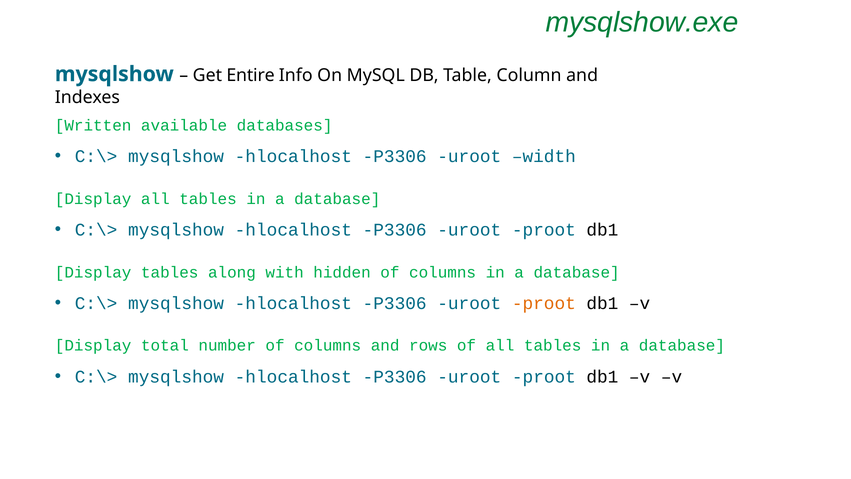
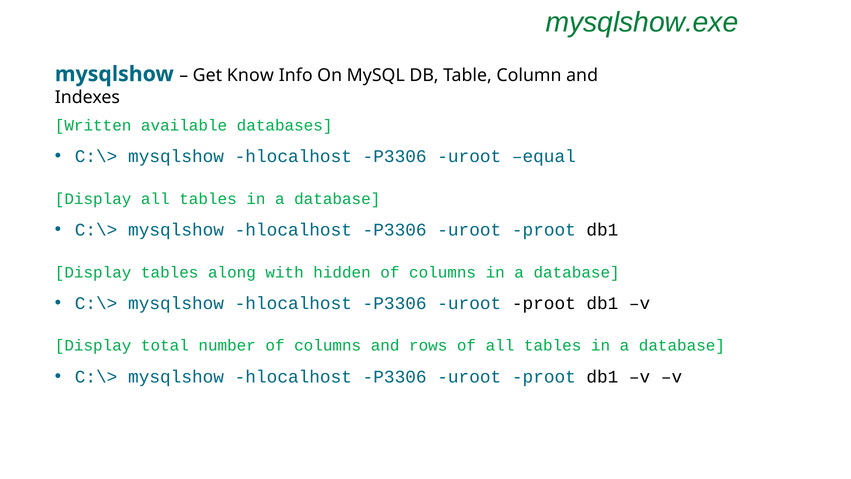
Entire: Entire -> Know
width: width -> equal
proot at (544, 303) colour: orange -> black
